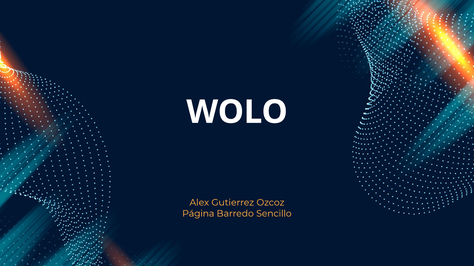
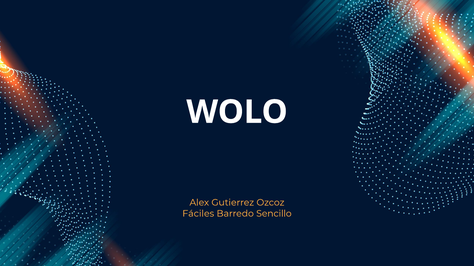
Página: Página -> Fáciles
